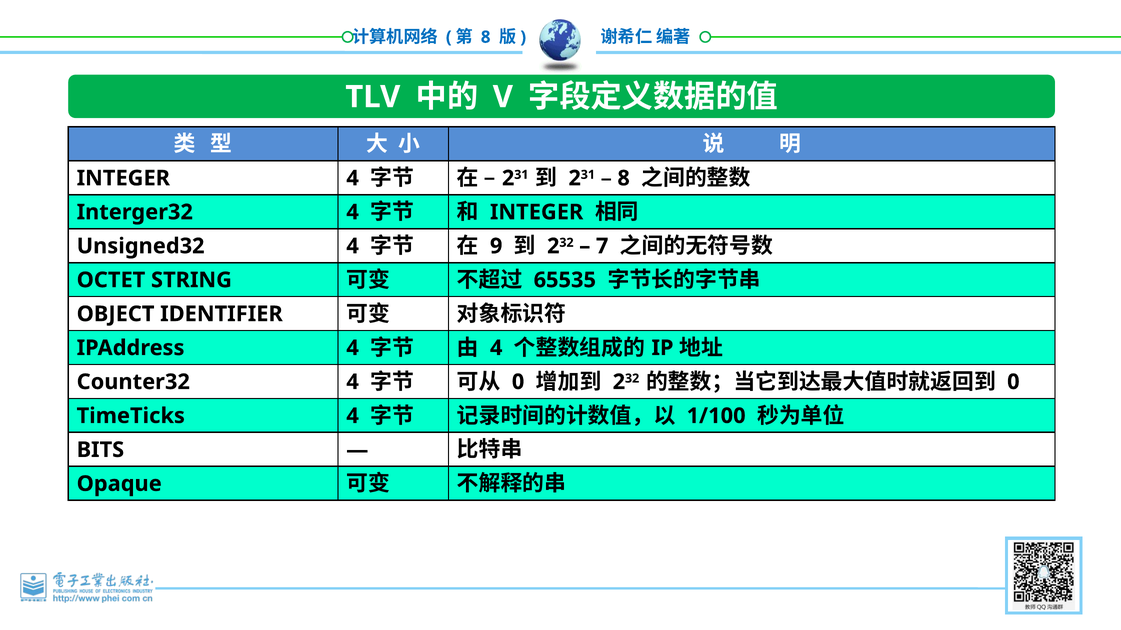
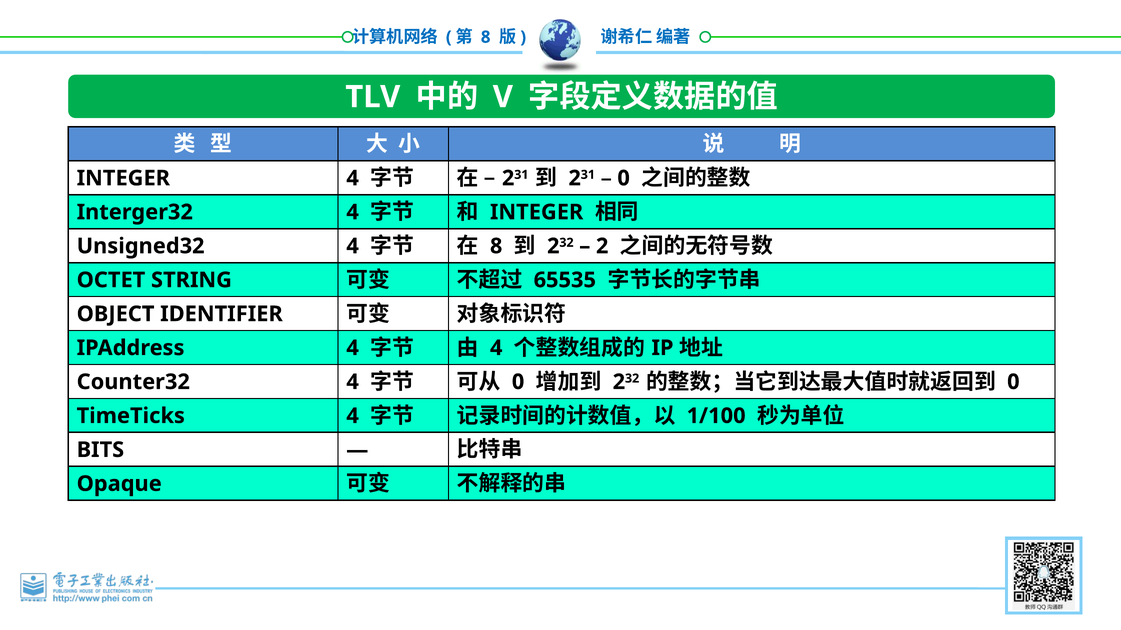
8 at (624, 178): 8 -> 0
9 at (496, 246): 9 -> 8
7: 7 -> 2
